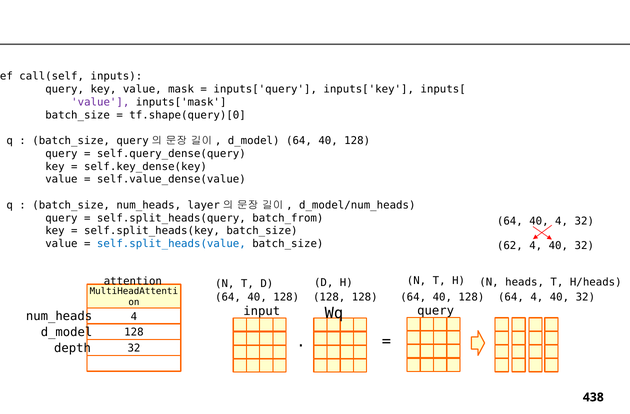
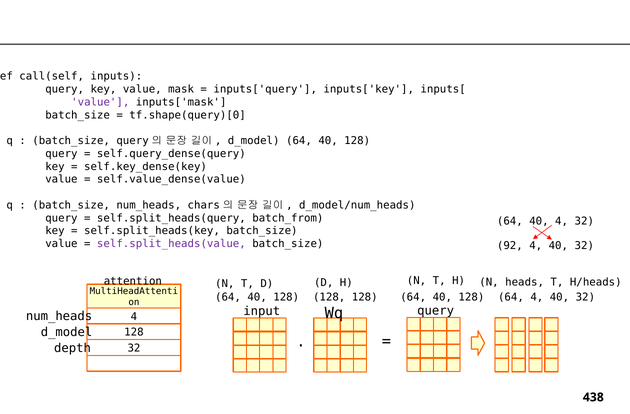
layer: layer -> chars
self.split_heads(value colour: blue -> purple
62: 62 -> 92
